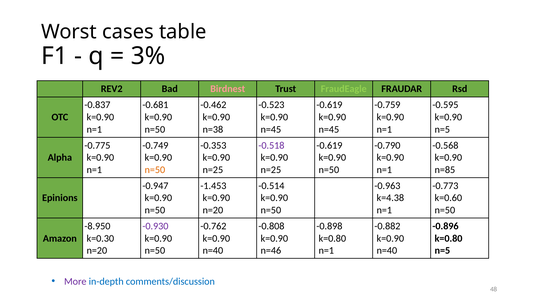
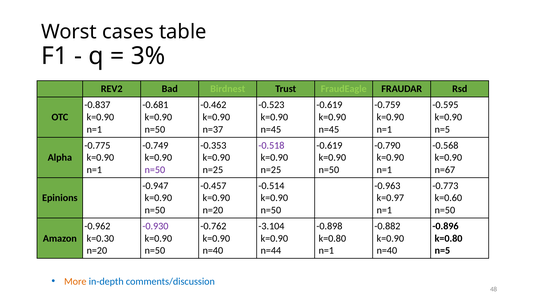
Birdnest colour: pink -> light green
n=38: n=38 -> n=37
n=50 at (155, 170) colour: orange -> purple
n=85: n=85 -> n=67
-1.453: -1.453 -> -0.457
k=4.38: k=4.38 -> k=0.97
-8.950: -8.950 -> -0.962
-0.808: -0.808 -> -3.104
n=46: n=46 -> n=44
More colour: purple -> orange
